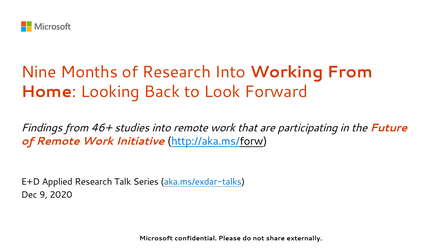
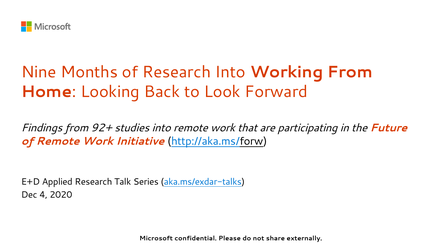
46+: 46+ -> 92+
9: 9 -> 4
